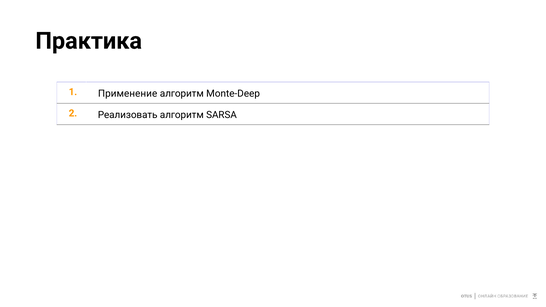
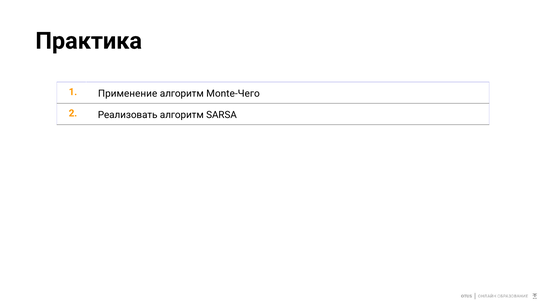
Monte-Deep: Monte-Deep -> Monte-Чего
